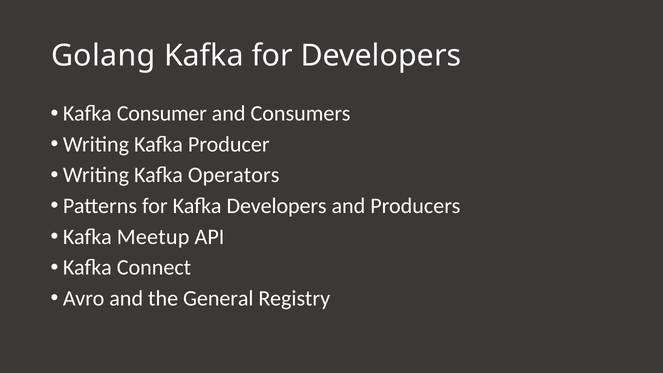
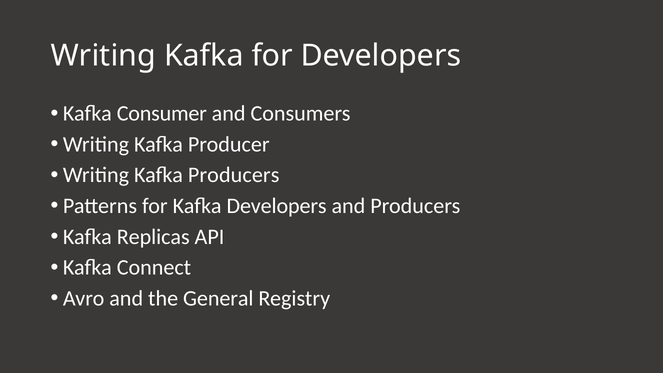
Golang at (103, 56): Golang -> Writing
Kafka Operators: Operators -> Producers
Meetup: Meetup -> Replicas
